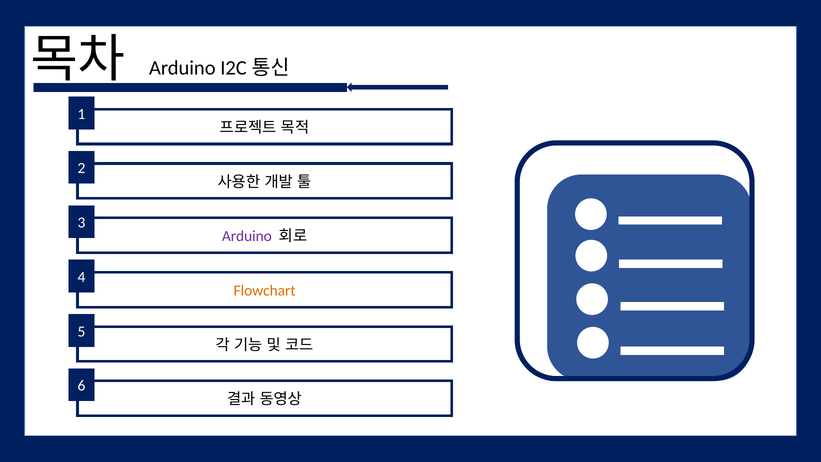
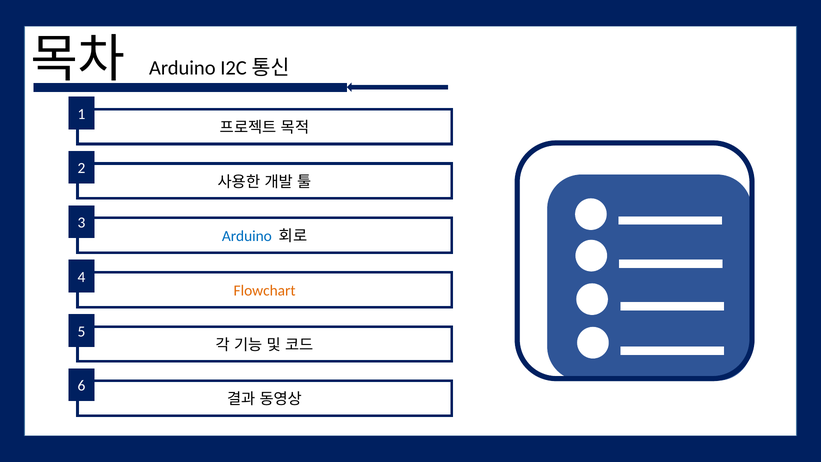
Arduino at (247, 236) colour: purple -> blue
